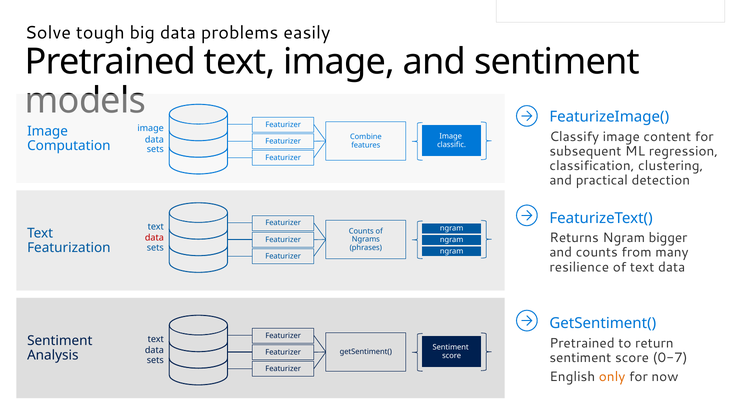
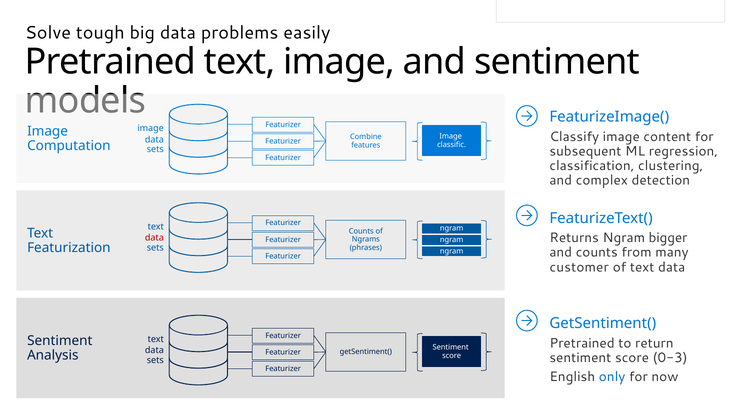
practical: practical -> complex
resilience: resilience -> customer
0-7: 0-7 -> 0-3
only colour: orange -> blue
